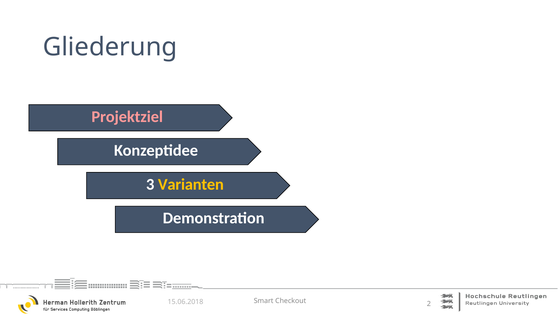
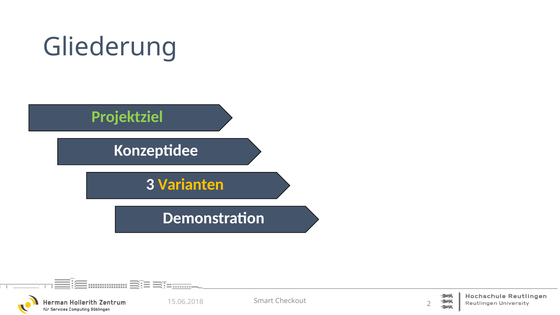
Projektziel colour: pink -> light green
